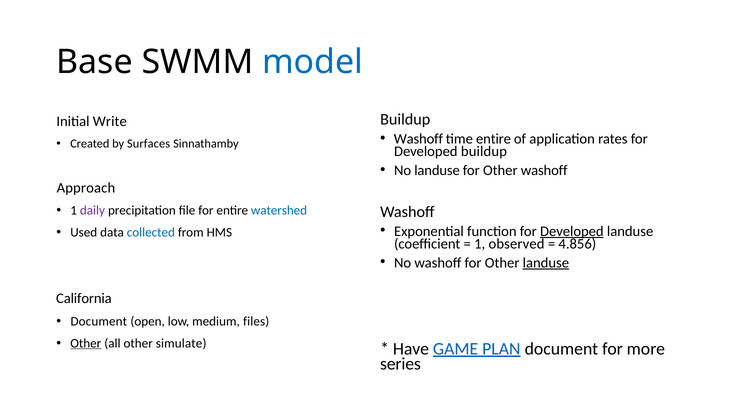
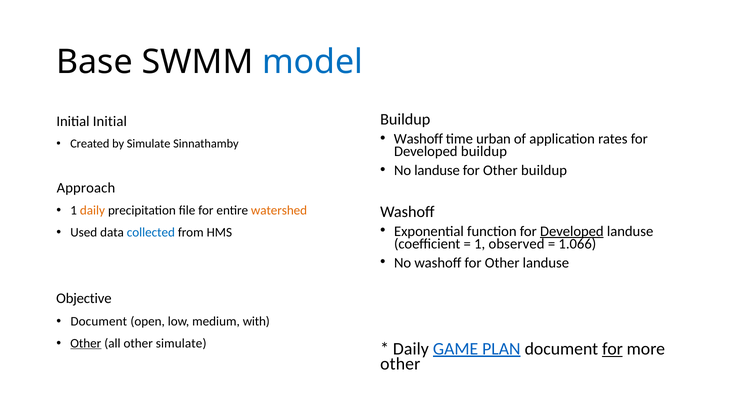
Initial Write: Write -> Initial
time entire: entire -> urban
by Surfaces: Surfaces -> Simulate
Other washoff: washoff -> buildup
daily at (92, 211) colour: purple -> orange
watershed colour: blue -> orange
4.856: 4.856 -> 1.066
landuse at (546, 263) underline: present -> none
California: California -> Objective
files: files -> with
Have at (411, 349): Have -> Daily
for at (613, 349) underline: none -> present
series at (400, 364): series -> other
